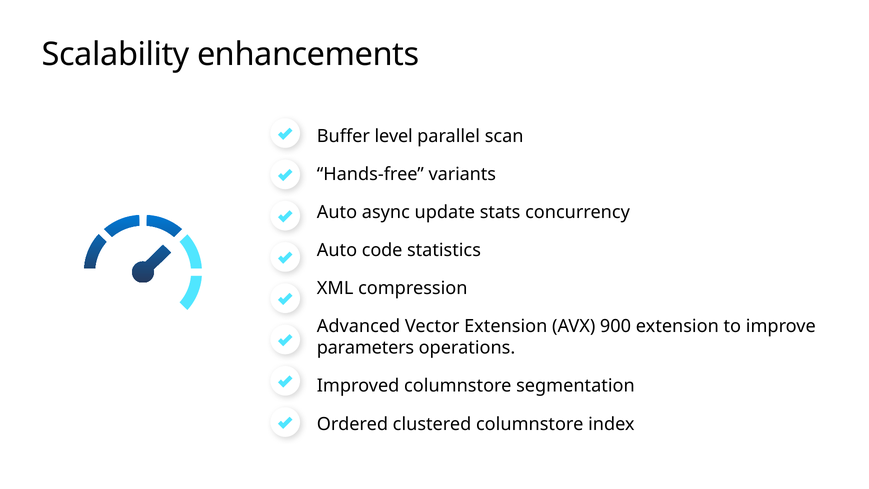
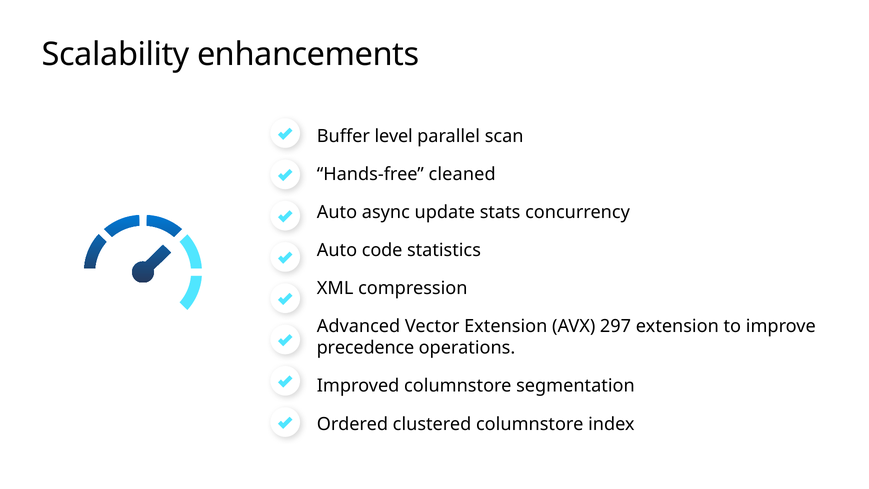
variants: variants -> cleaned
900: 900 -> 297
parameters: parameters -> precedence
